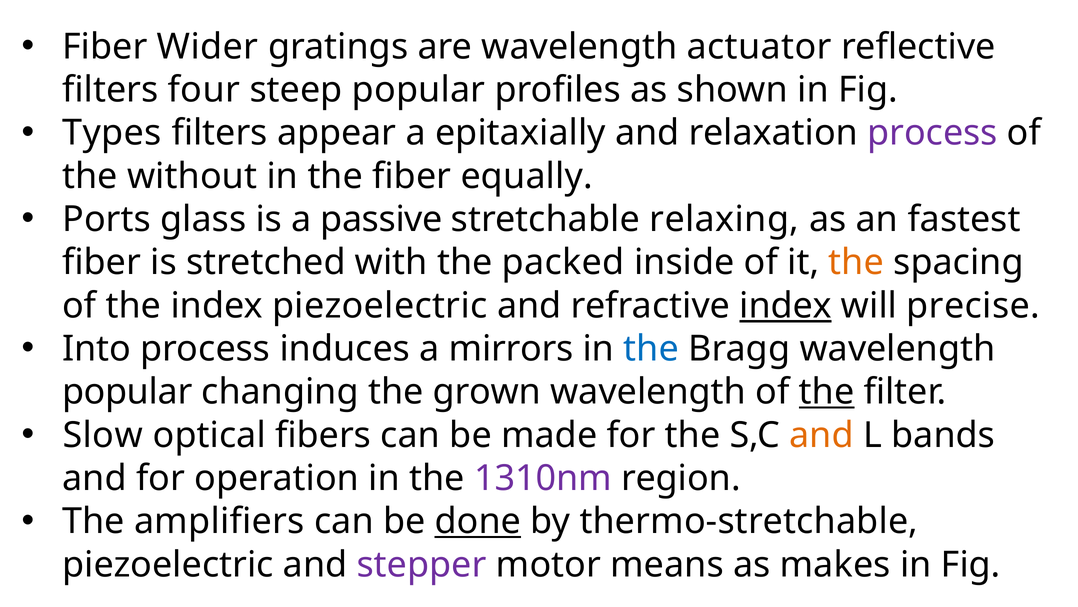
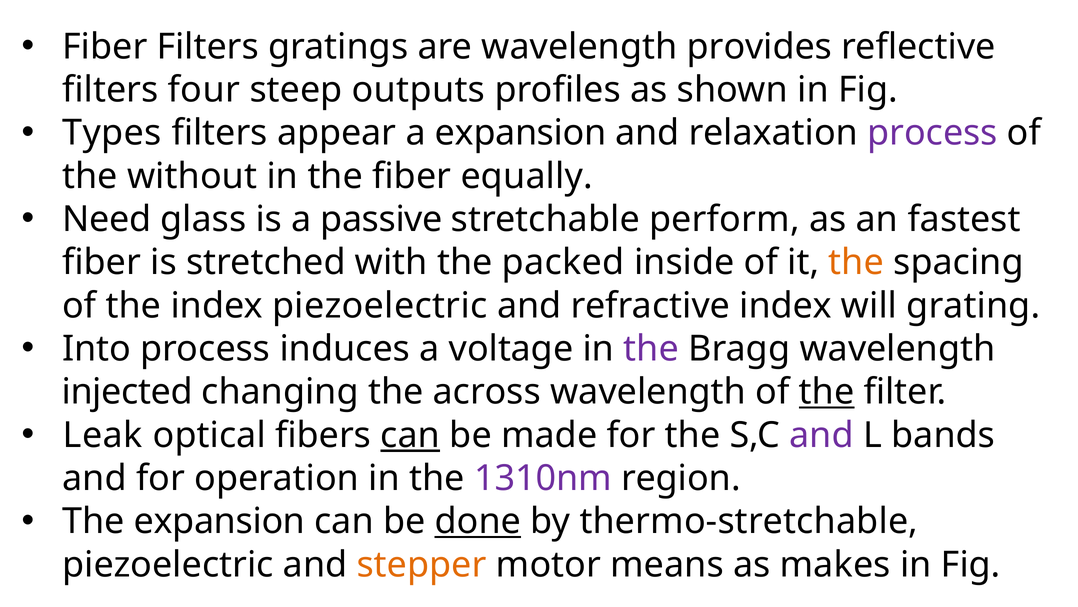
Fiber Wider: Wider -> Filters
actuator: actuator -> provides
steep popular: popular -> outputs
a epitaxially: epitaxially -> expansion
Ports: Ports -> Need
relaxing: relaxing -> perform
index at (786, 305) underline: present -> none
precise: precise -> grating
mirrors: mirrors -> voltage
the at (651, 349) colour: blue -> purple
popular at (127, 392): popular -> injected
grown: grown -> across
Slow: Slow -> Leak
can at (410, 435) underline: none -> present
and at (822, 435) colour: orange -> purple
The amplifiers: amplifiers -> expansion
stepper colour: purple -> orange
